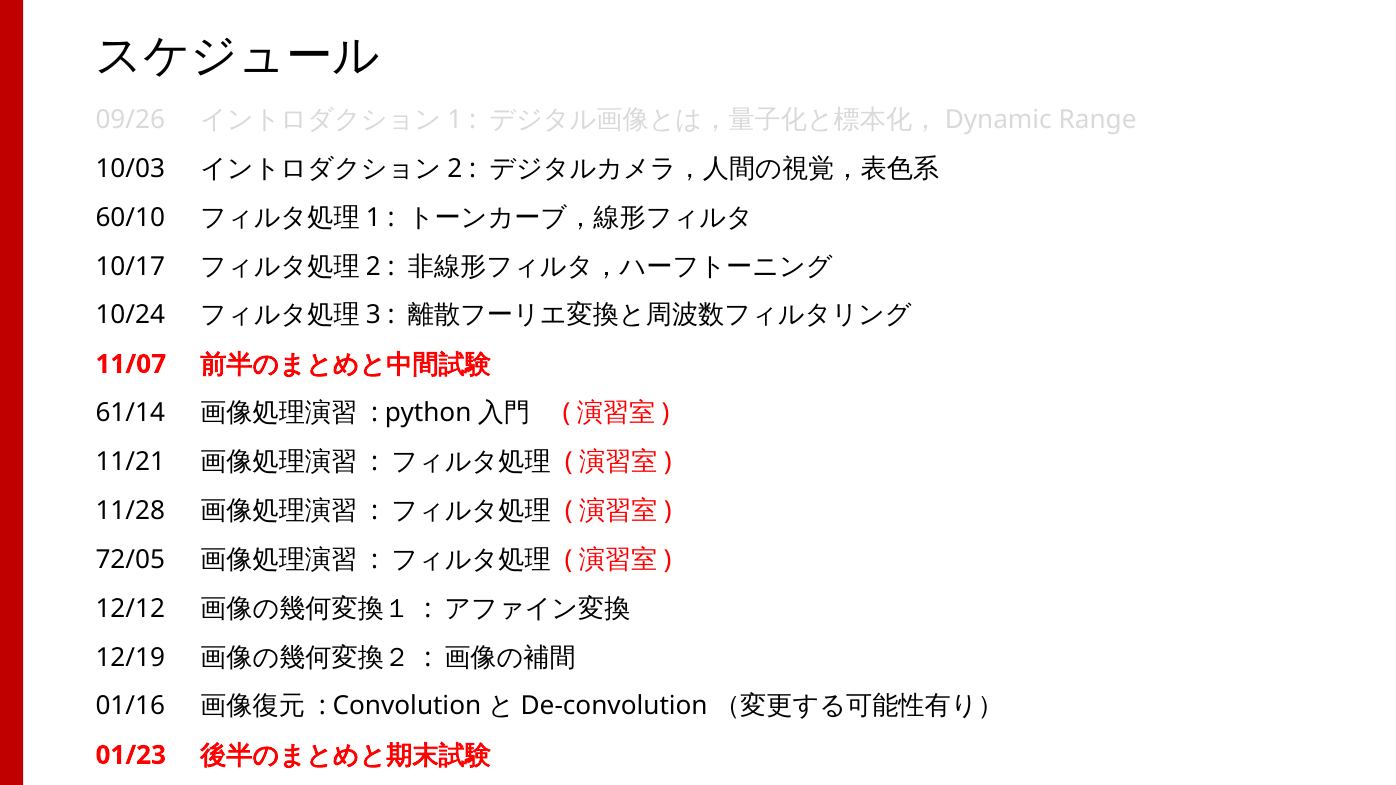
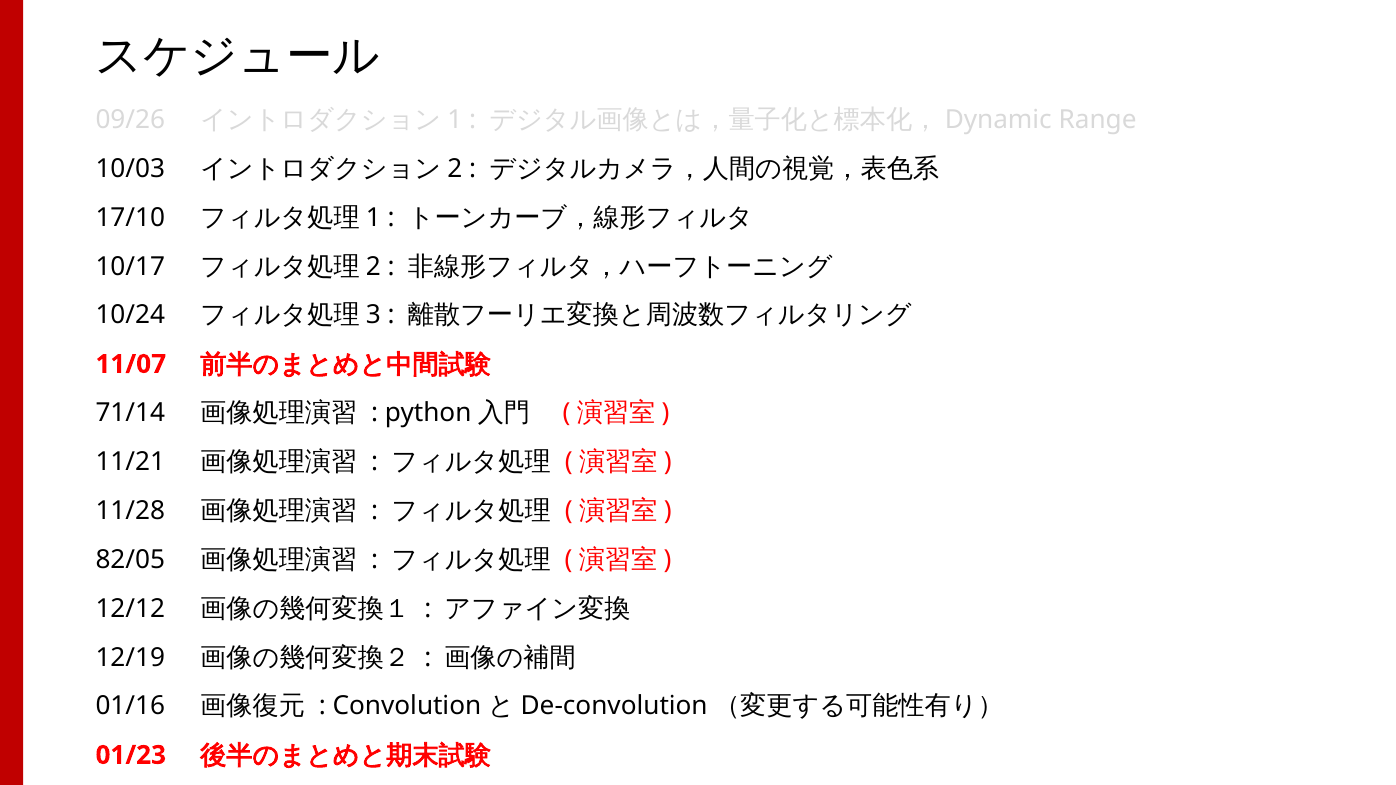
60/10: 60/10 -> 17/10
61/14: 61/14 -> 71/14
72/05: 72/05 -> 82/05
